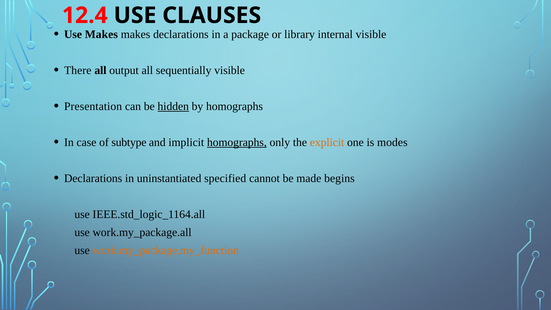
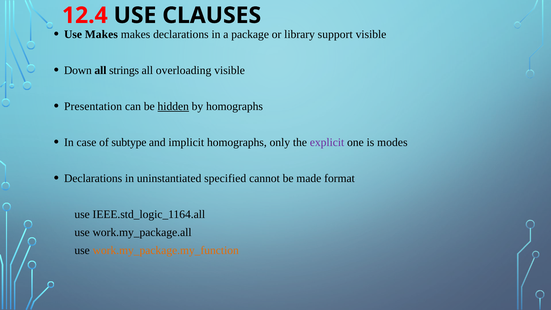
internal: internal -> support
There: There -> Down
output: output -> strings
sequentially: sequentially -> overloading
homographs at (237, 142) underline: present -> none
explicit colour: orange -> purple
begins: begins -> format
